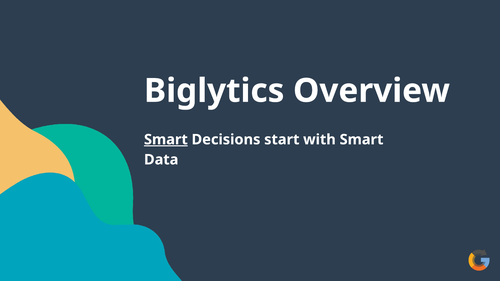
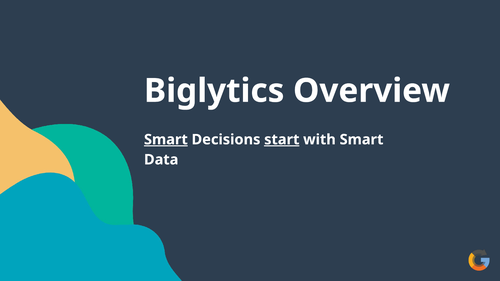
start underline: none -> present
